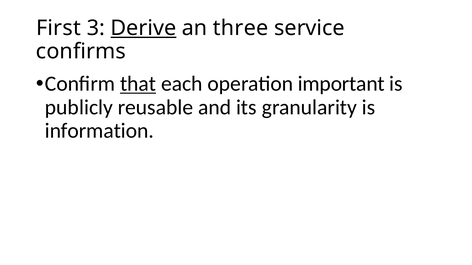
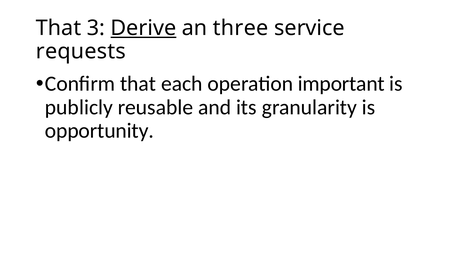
First at (58, 28): First -> That
confirms: confirms -> requests
that at (138, 84) underline: present -> none
information: information -> opportunity
